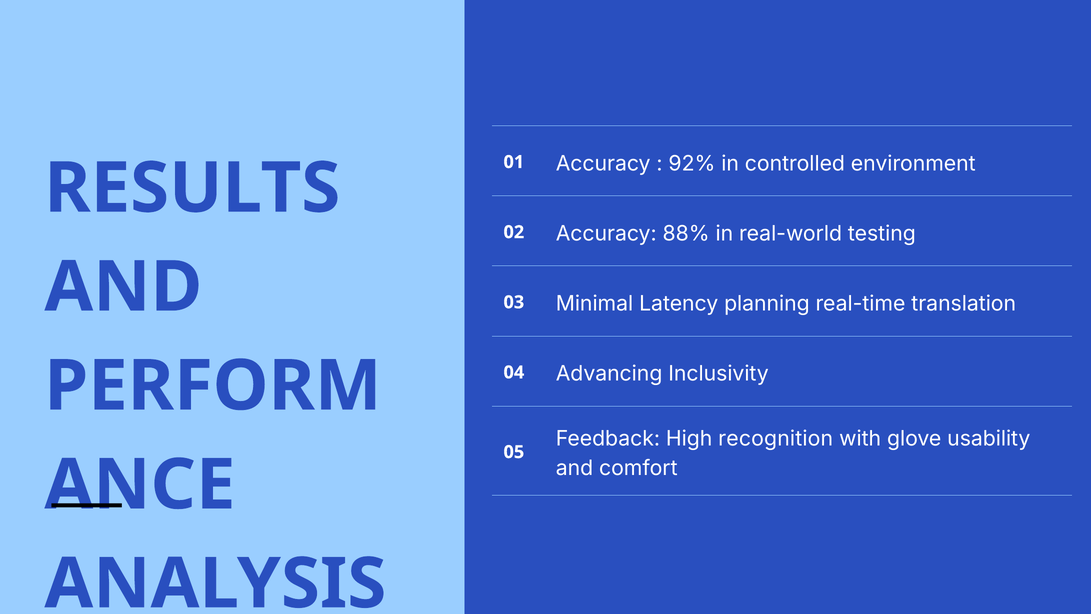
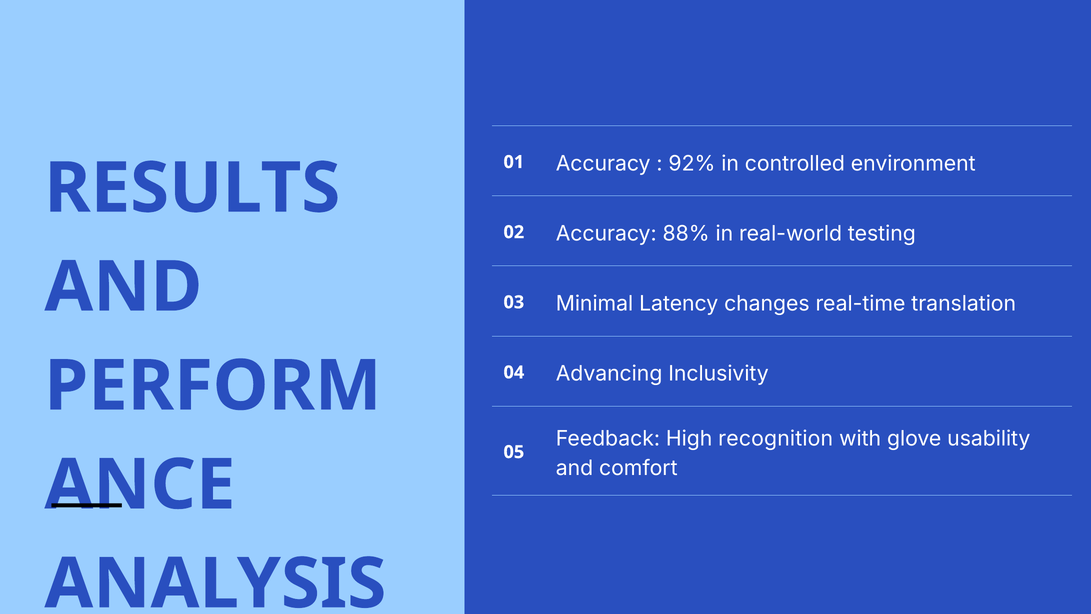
planning: planning -> changes
